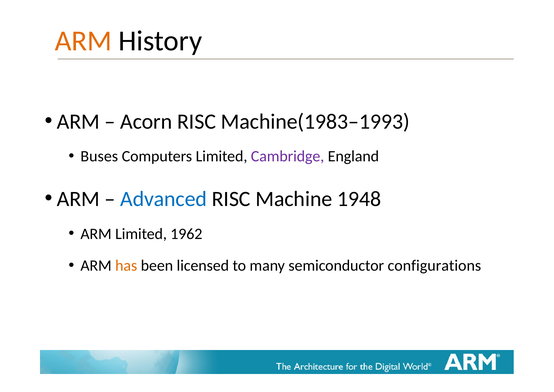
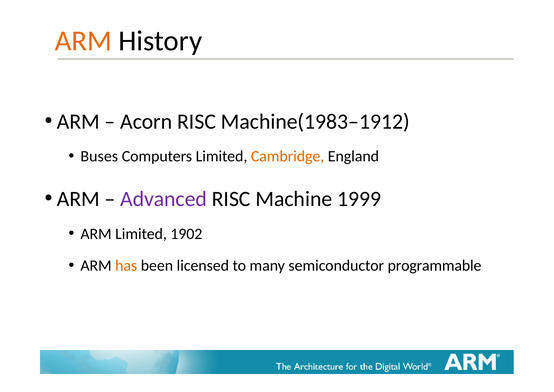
Machine(1983–1993: Machine(1983–1993 -> Machine(1983–1912
Cambridge colour: purple -> orange
Advanced colour: blue -> purple
1948: 1948 -> 1999
1962: 1962 -> 1902
configurations: configurations -> programmable
